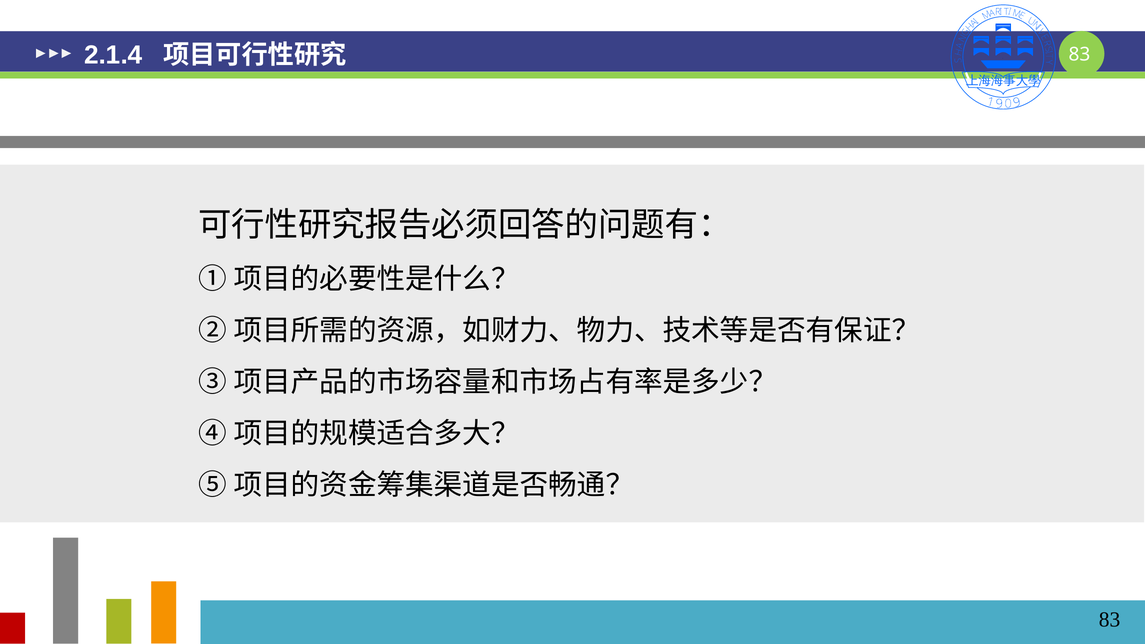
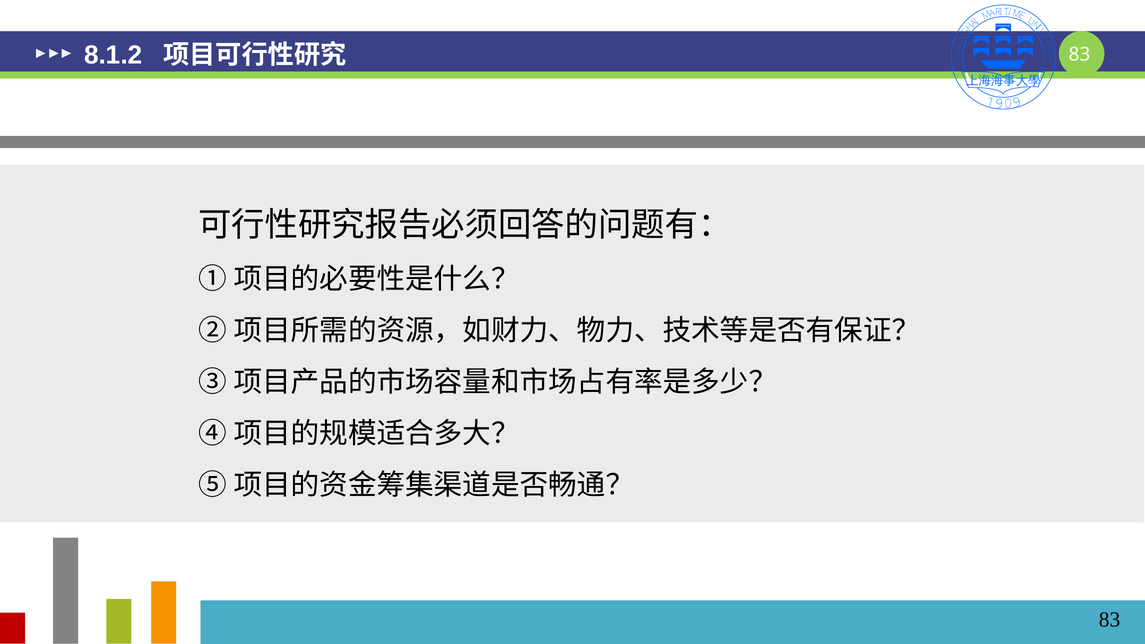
2.1.4: 2.1.4 -> 8.1.2
